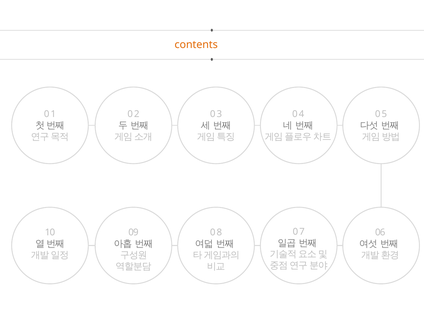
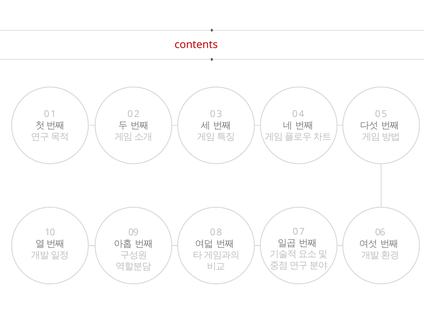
contents colour: orange -> red
